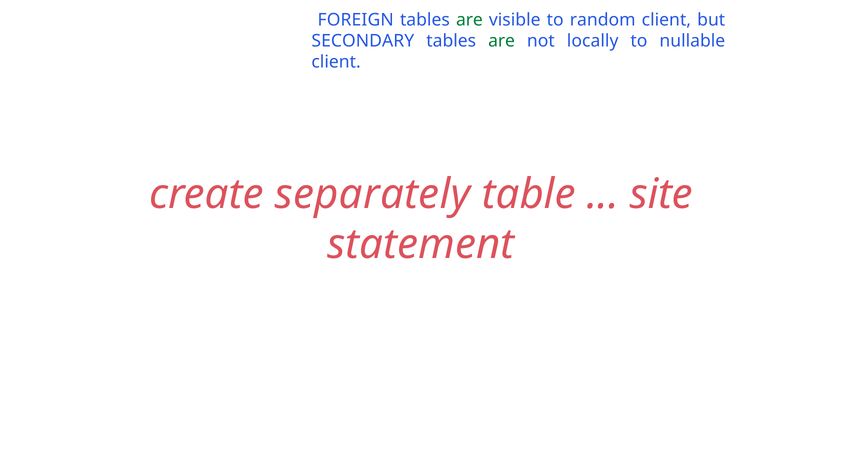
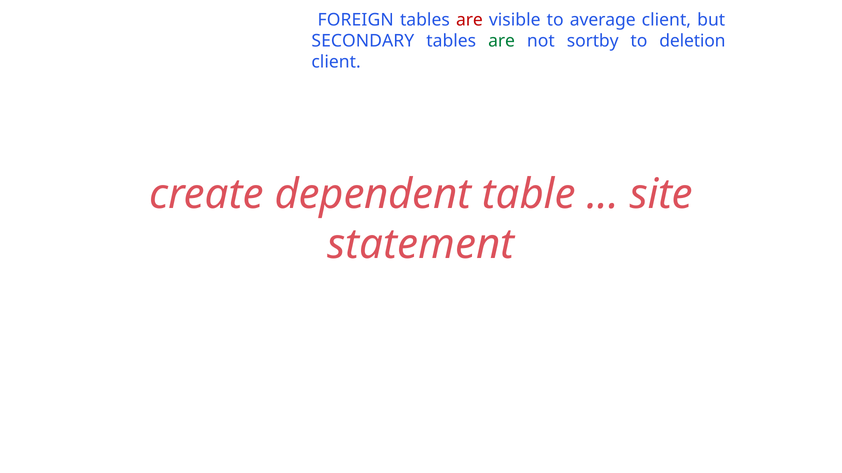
are at (469, 20) colour: green -> red
random: random -> average
locally: locally -> sortby
nullable: nullable -> deletion
separately: separately -> dependent
